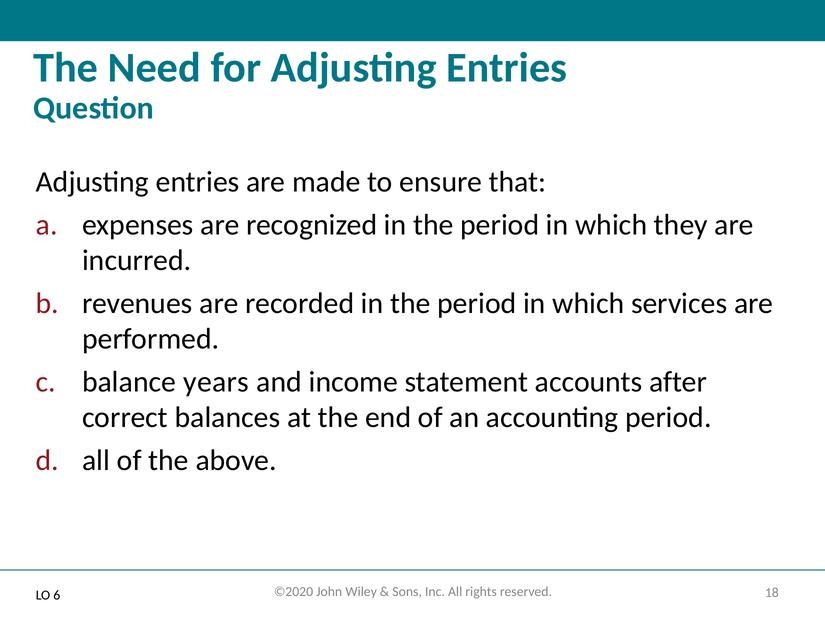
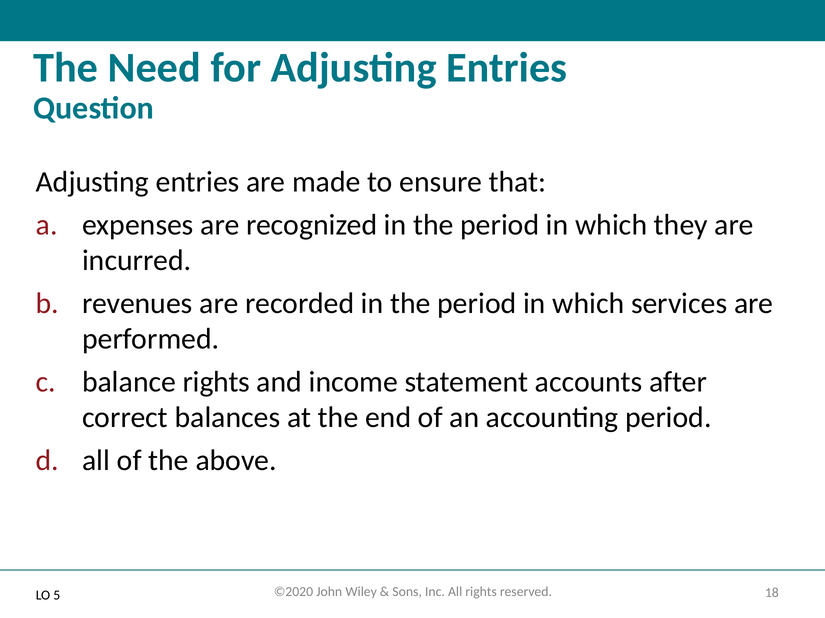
balance years: years -> rights
6: 6 -> 5
